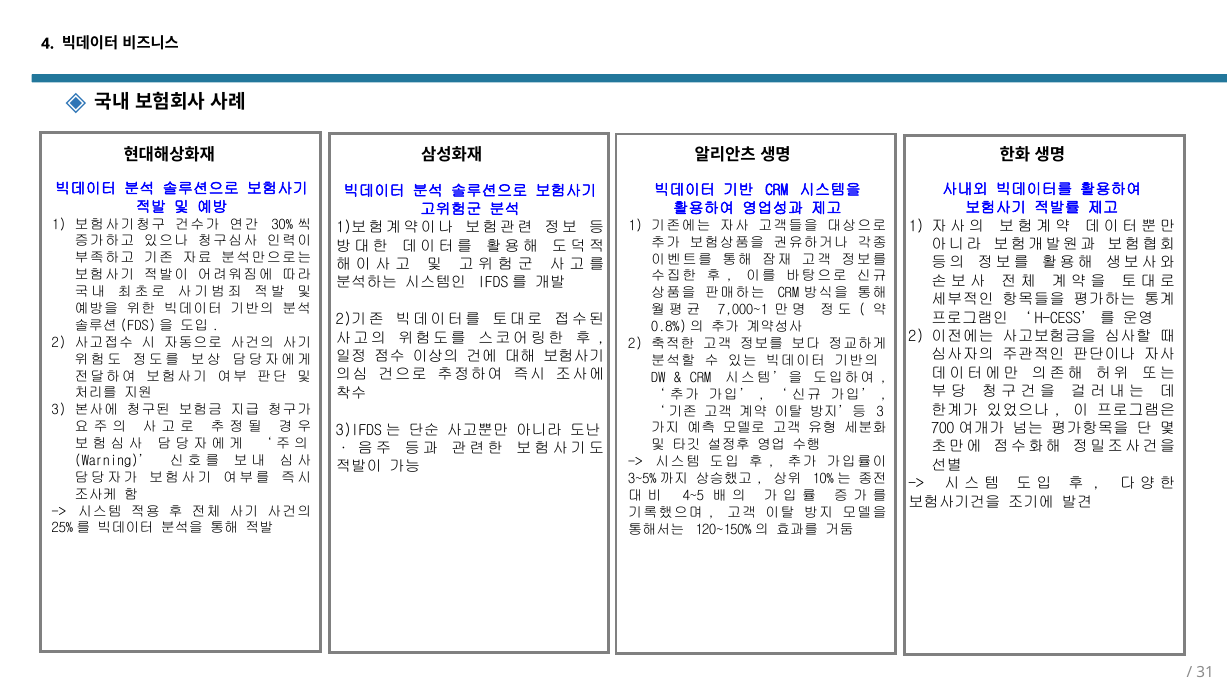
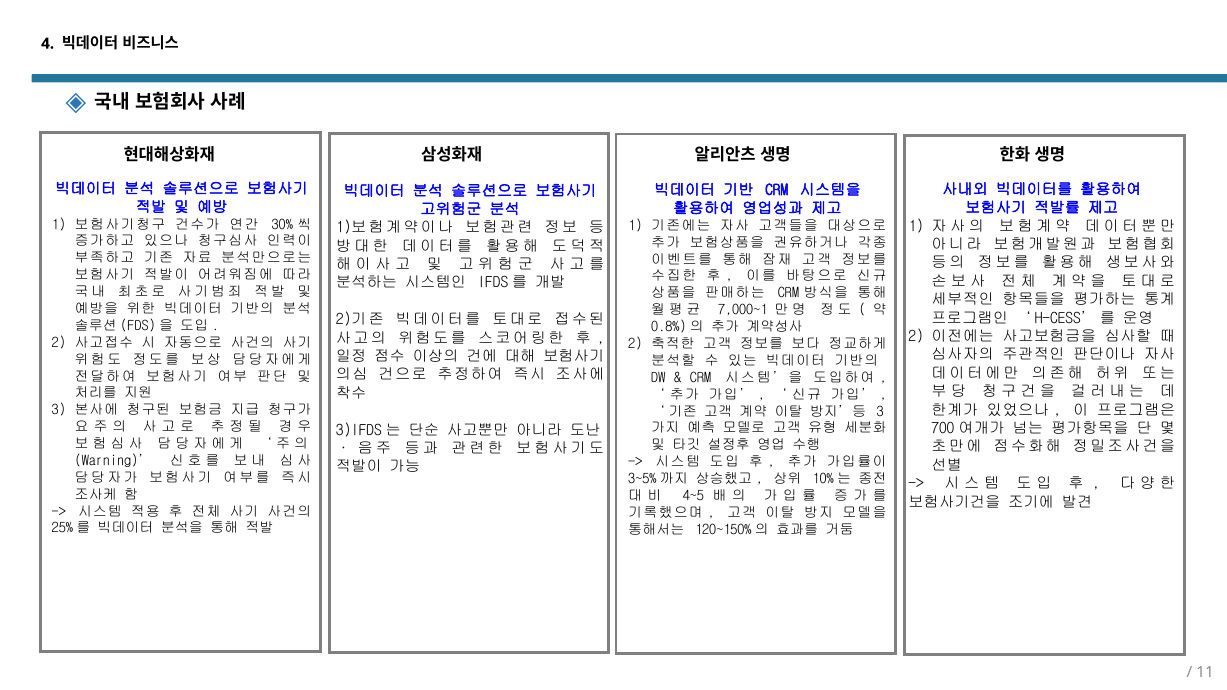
31: 31 -> 11
